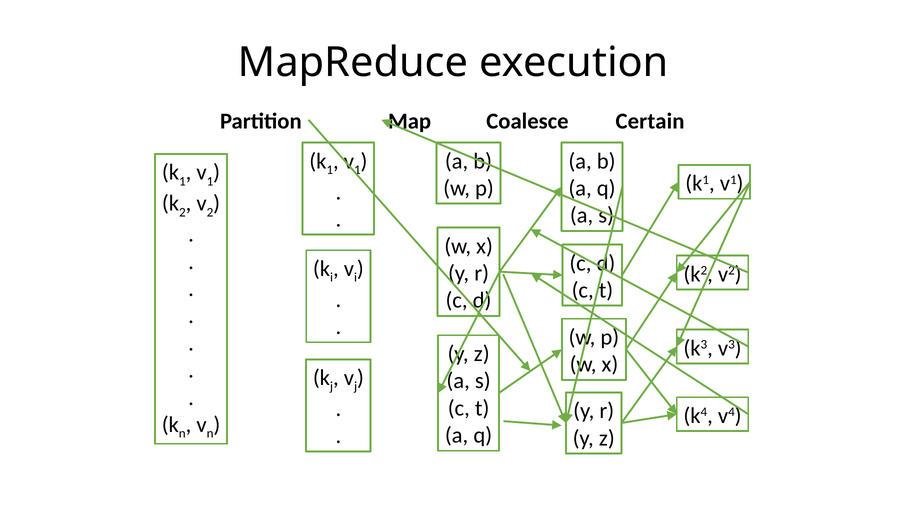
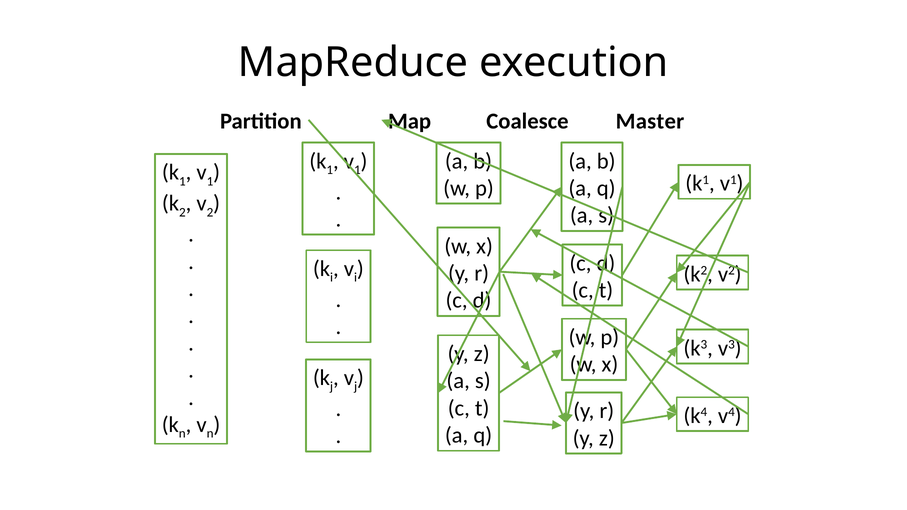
Certain: Certain -> Master
